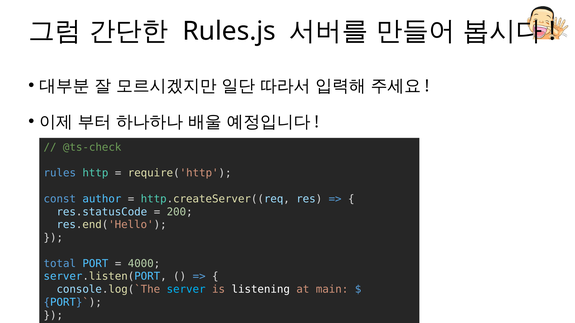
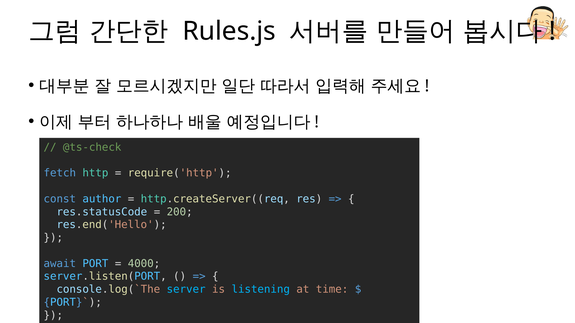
rules: rules -> fetch
total: total -> await
listening colour: white -> light blue
main: main -> time
